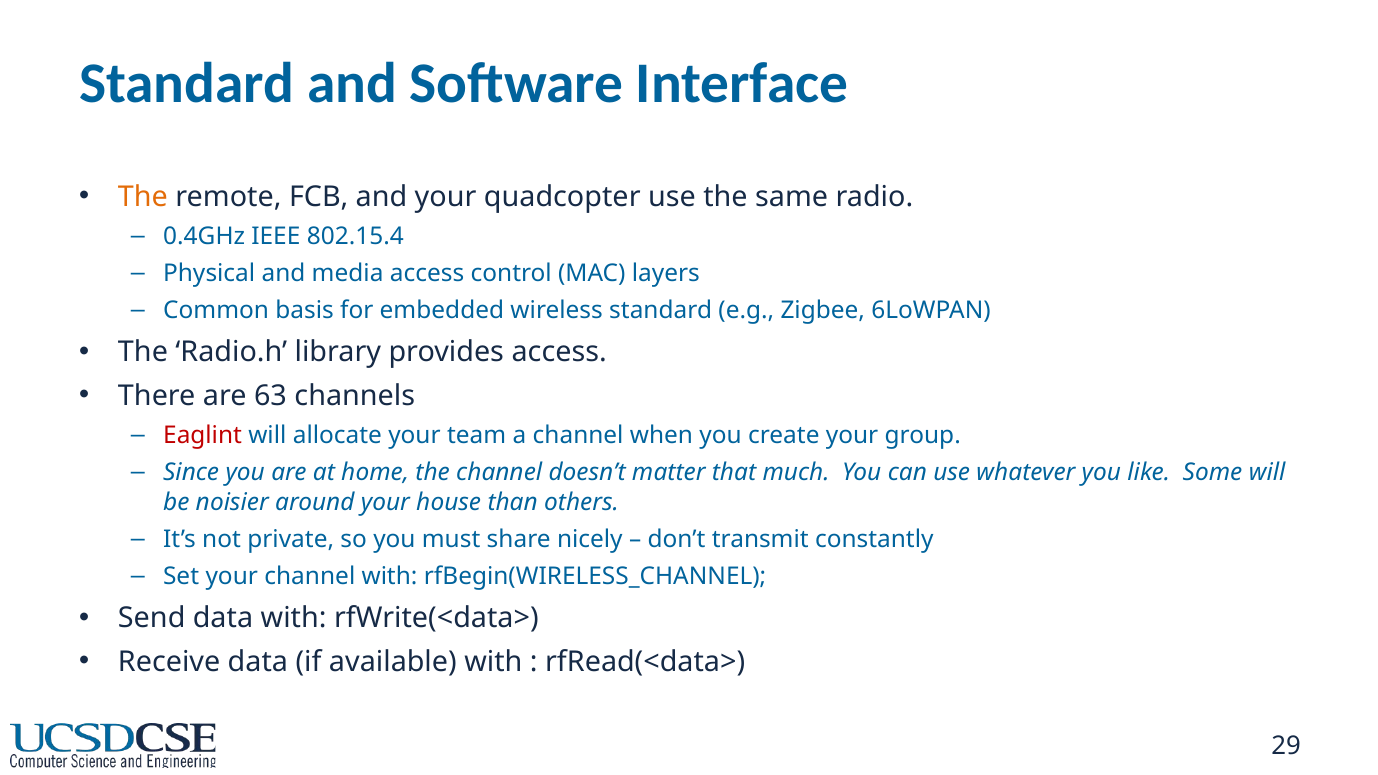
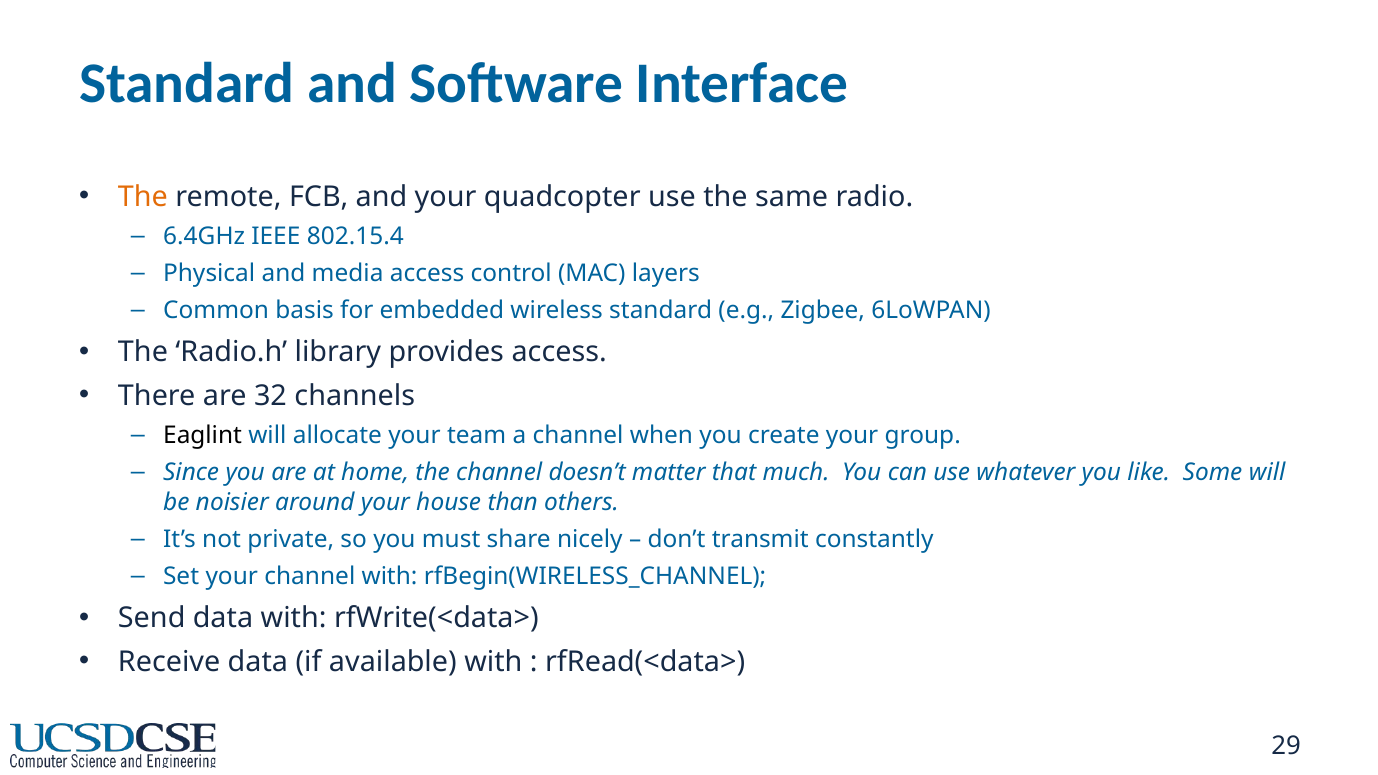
0.4GHz: 0.4GHz -> 6.4GHz
63: 63 -> 32
Eaglint colour: red -> black
